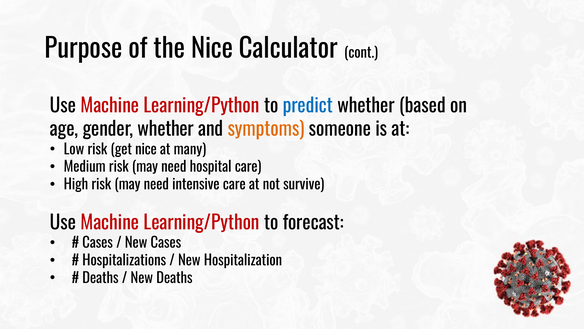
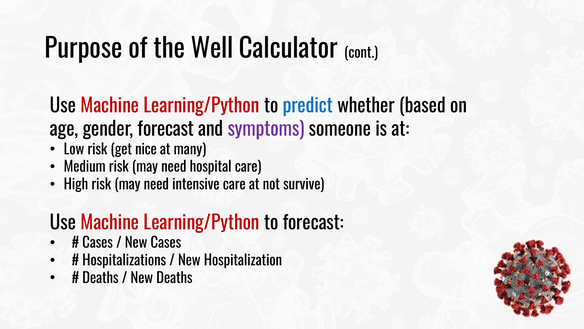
the Nice: Nice -> Well
gender whether: whether -> forecast
symptoms colour: orange -> purple
